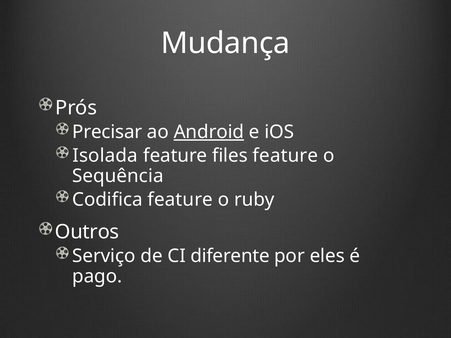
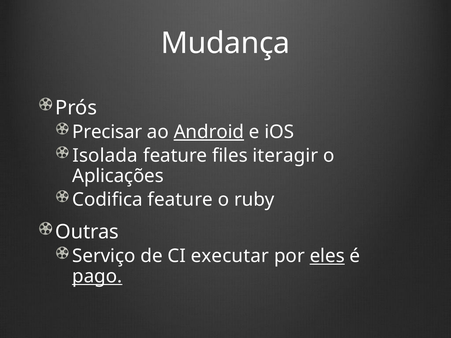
files feature: feature -> iteragir
Sequência: Sequência -> Aplicações
Outros: Outros -> Outras
diferente: diferente -> executar
eles underline: none -> present
pago underline: none -> present
